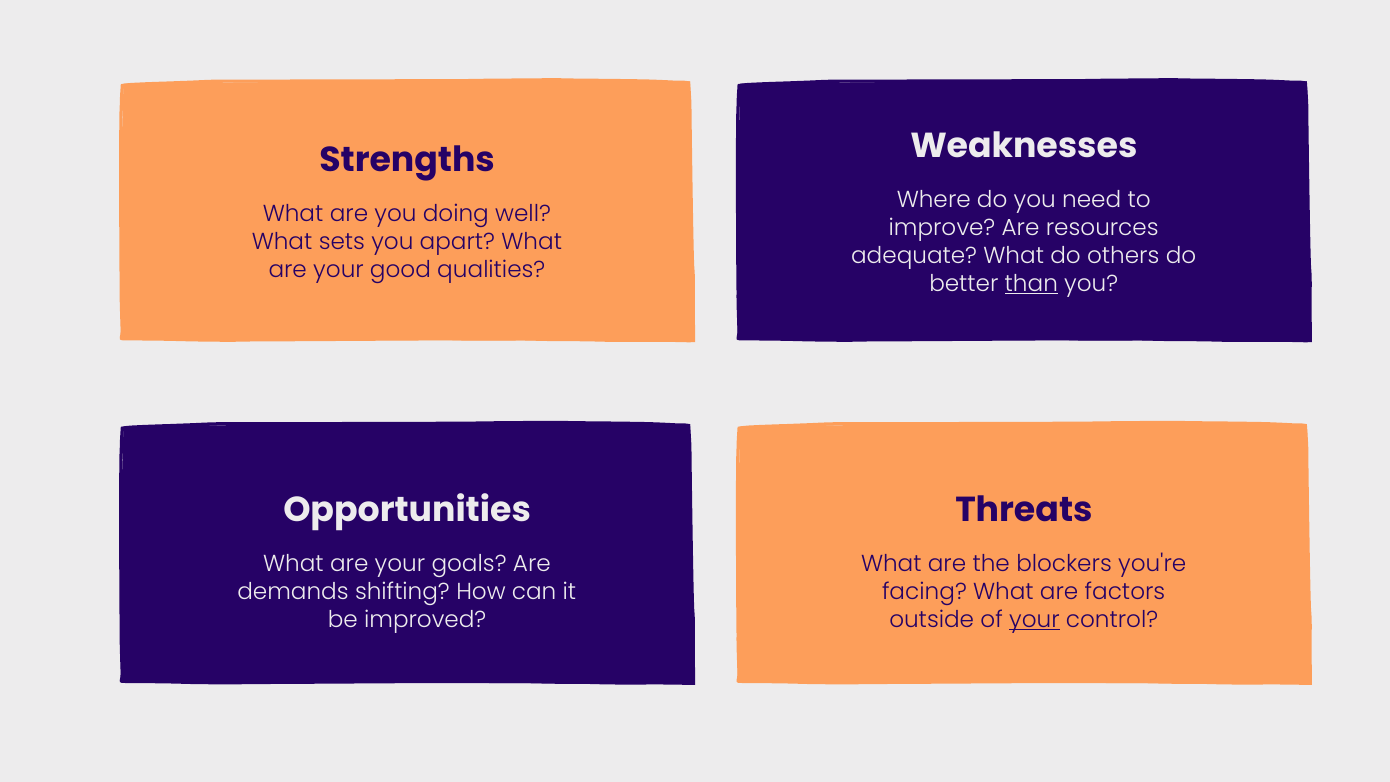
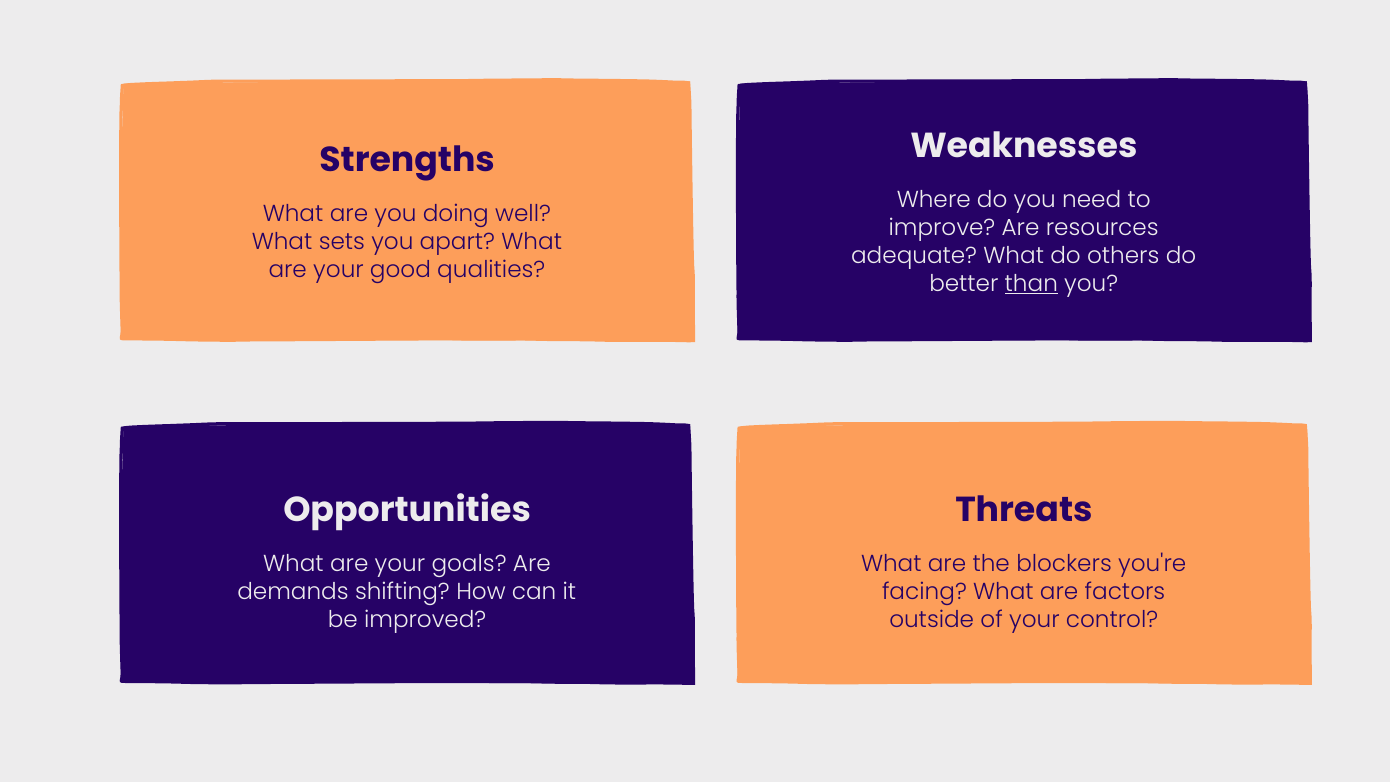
your at (1034, 620) underline: present -> none
